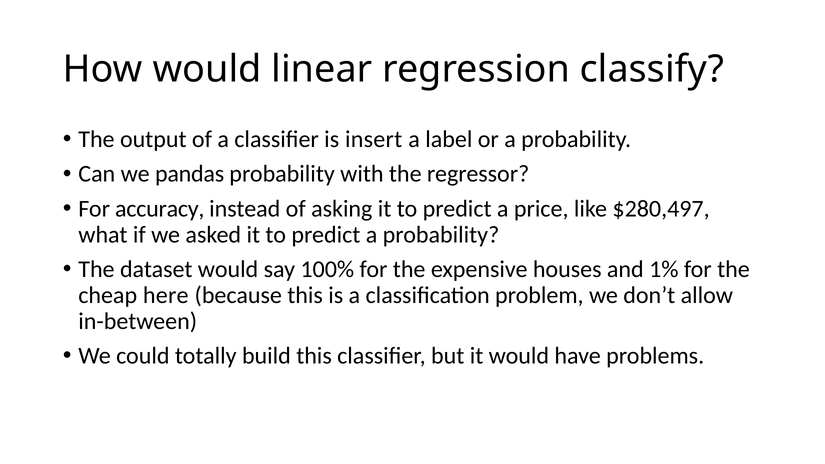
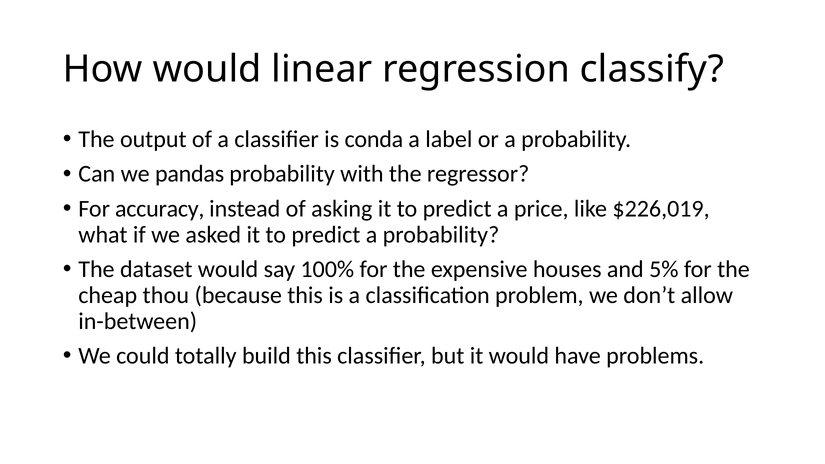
insert: insert -> conda
$280,497: $280,497 -> $226,019
1%: 1% -> 5%
here: here -> thou
